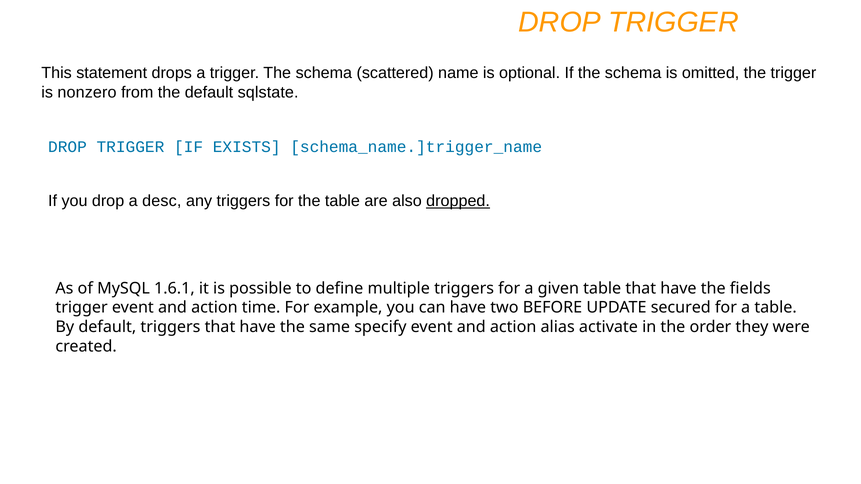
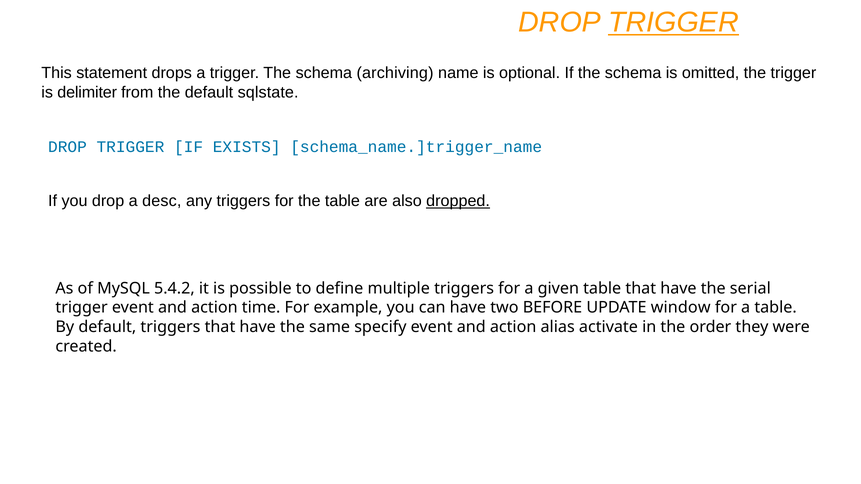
TRIGGER at (673, 22) underline: none -> present
scattered: scattered -> archiving
nonzero: nonzero -> delimiter
1.6.1: 1.6.1 -> 5.4.2
fields: fields -> serial
secured: secured -> window
